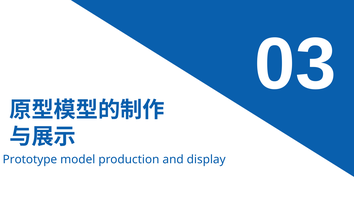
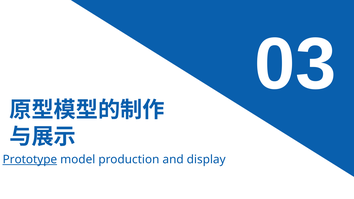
Prototype underline: none -> present
